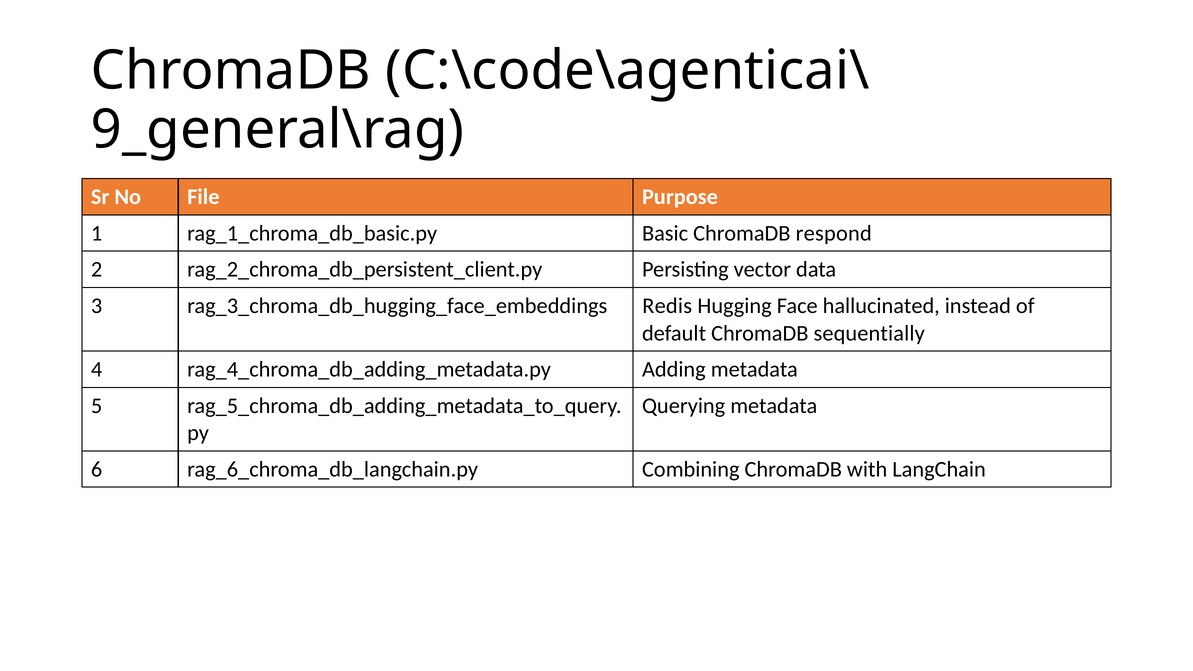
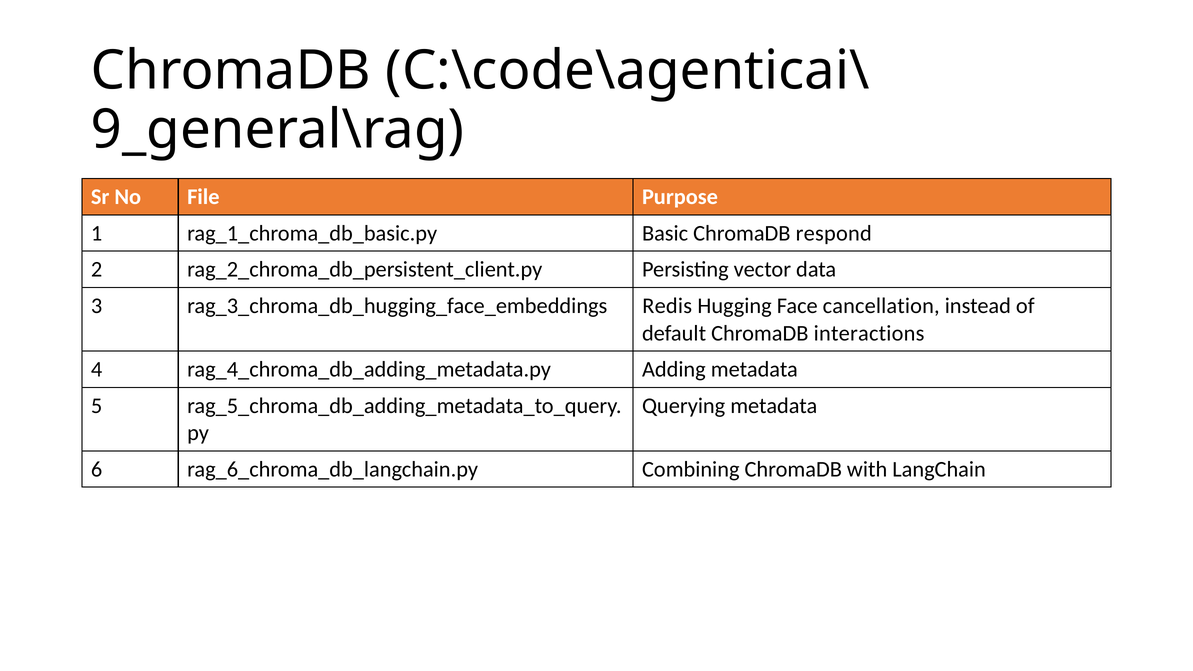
hallucinated: hallucinated -> cancellation
sequentially: sequentially -> interactions
